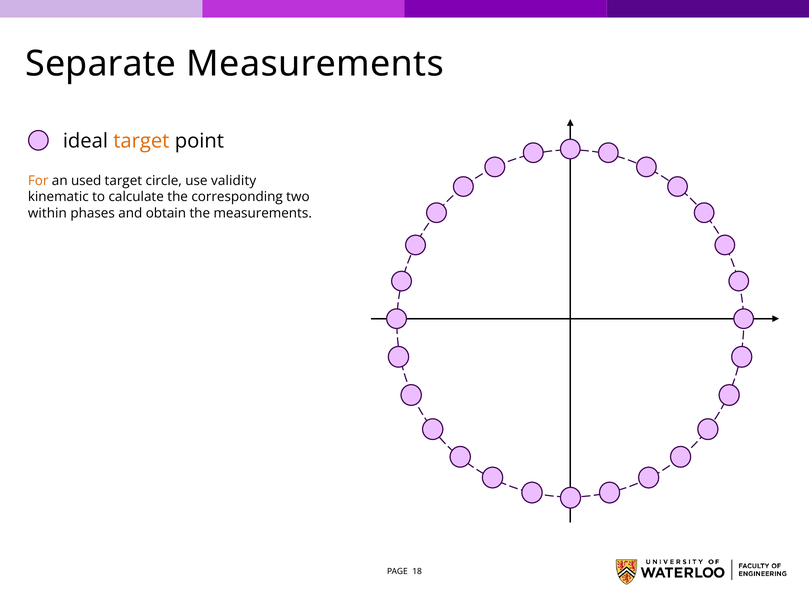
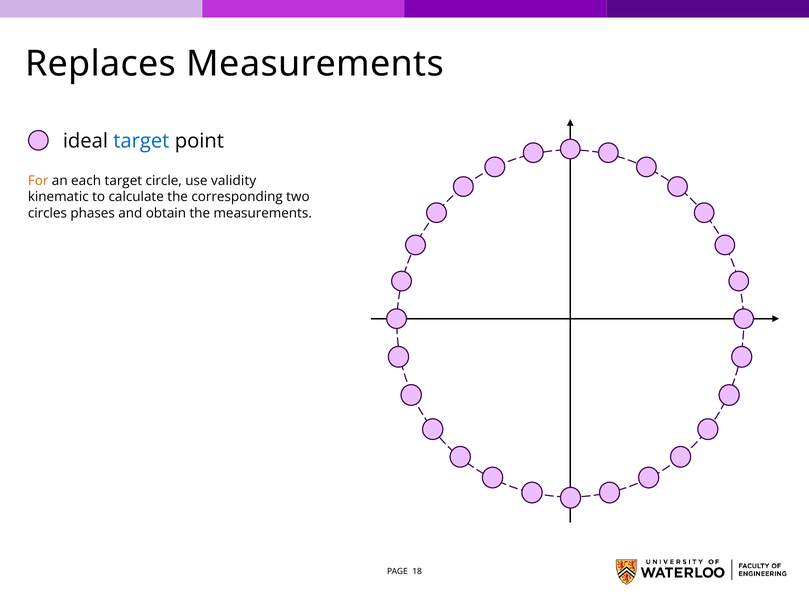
Separate: Separate -> Replaces
target at (141, 141) colour: orange -> blue
used: used -> each
within: within -> circles
